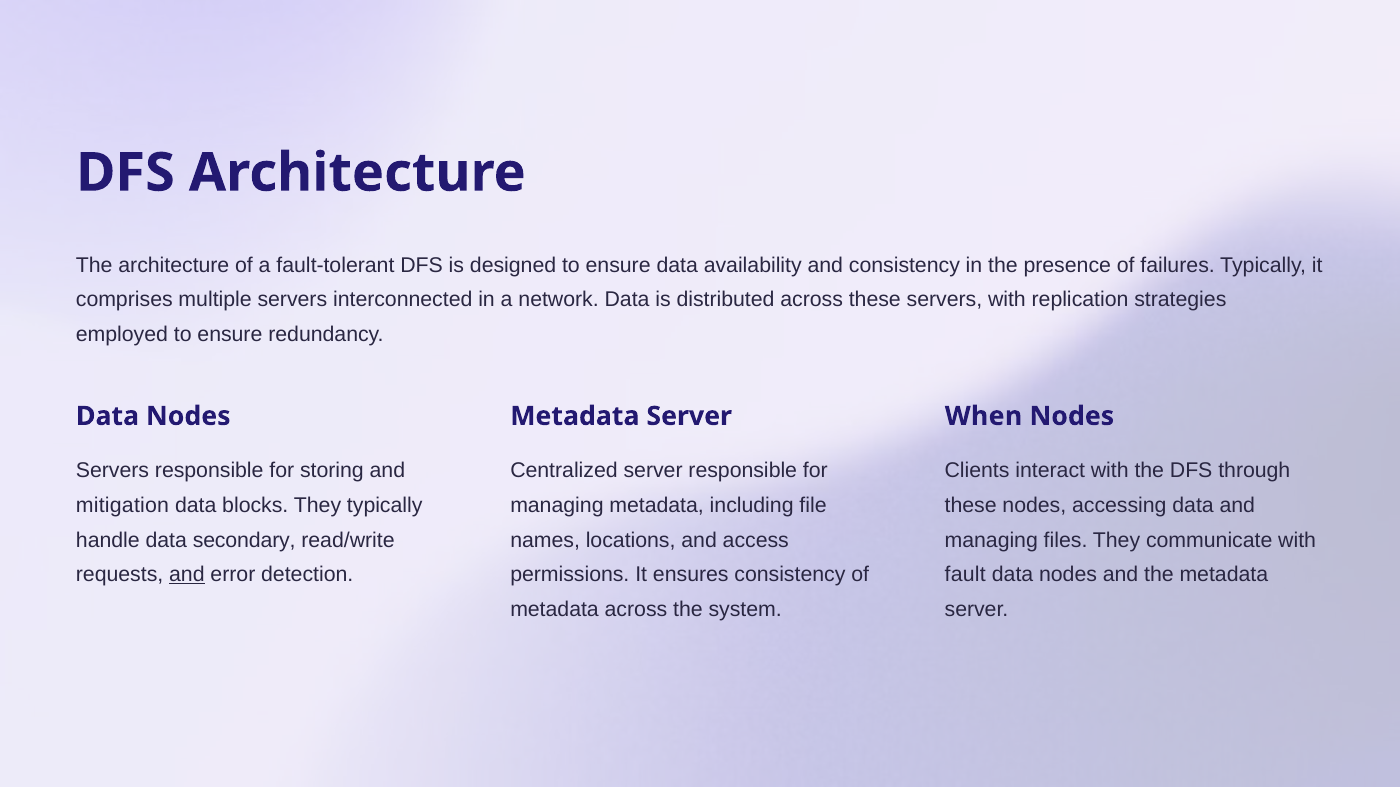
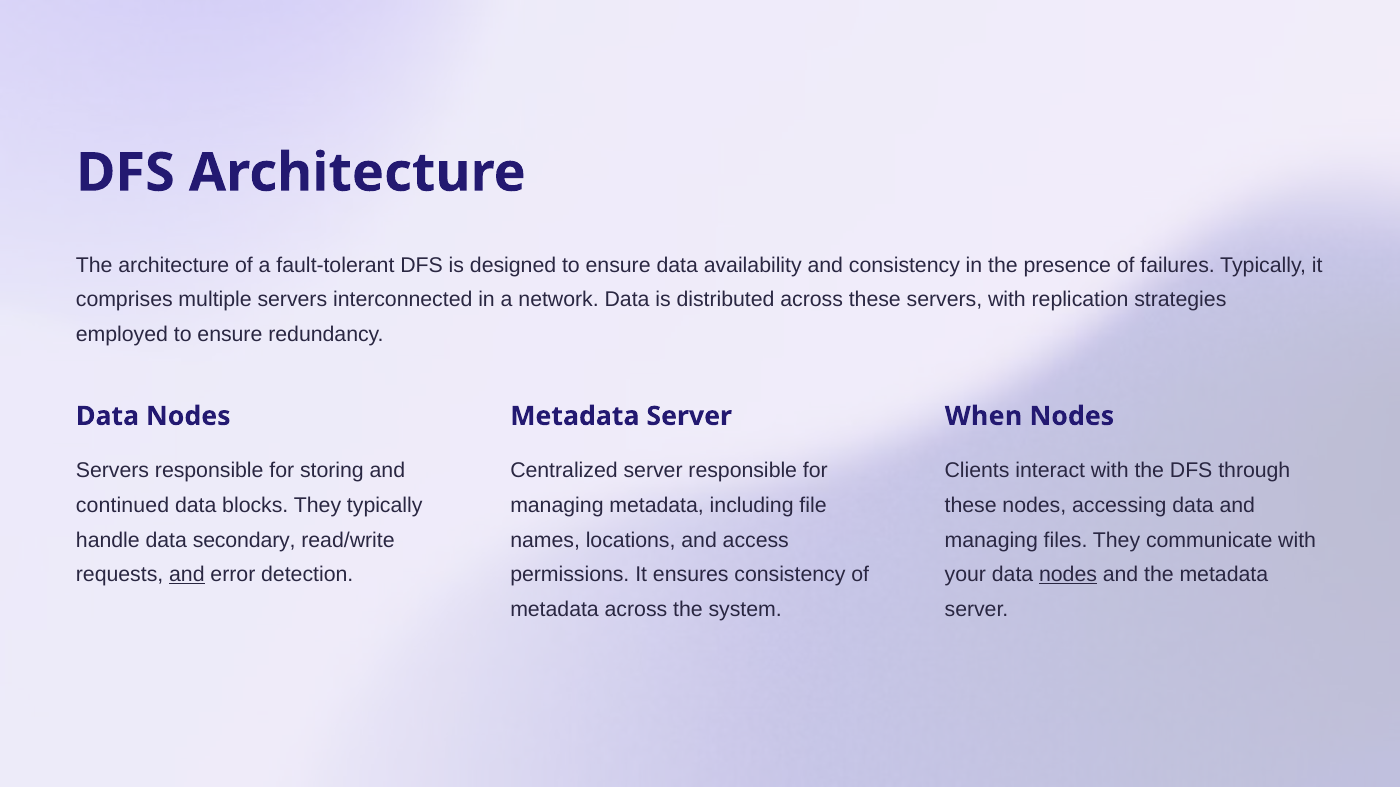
mitigation: mitigation -> continued
fault: fault -> your
nodes at (1068, 575) underline: none -> present
